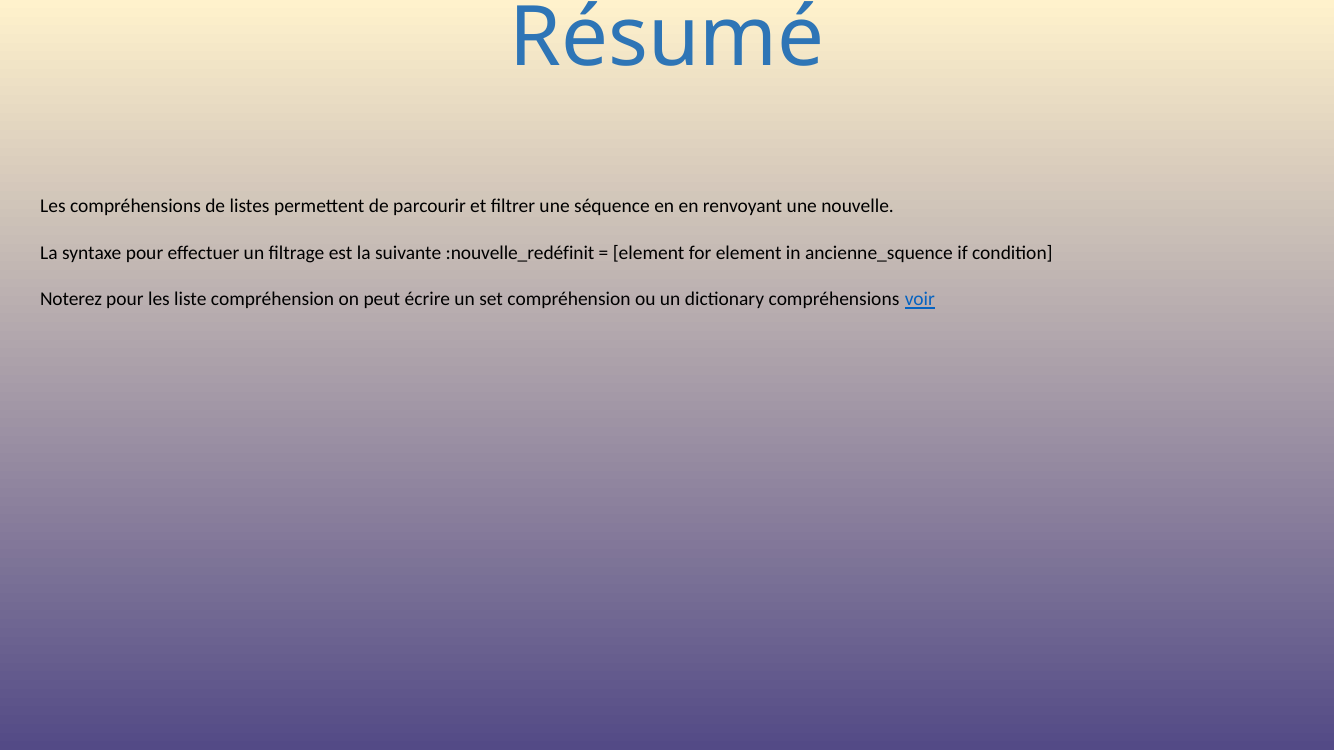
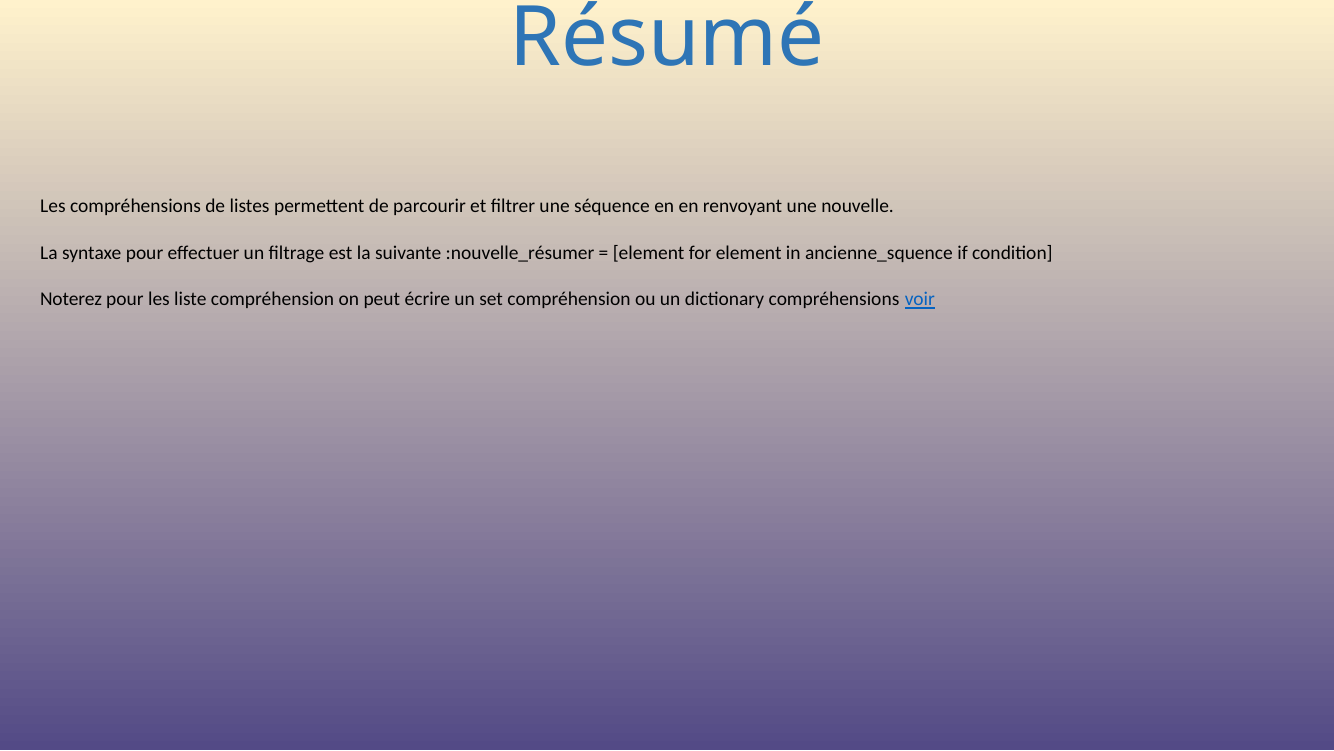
:nouvelle_redéfinit: :nouvelle_redéfinit -> :nouvelle_résumer
